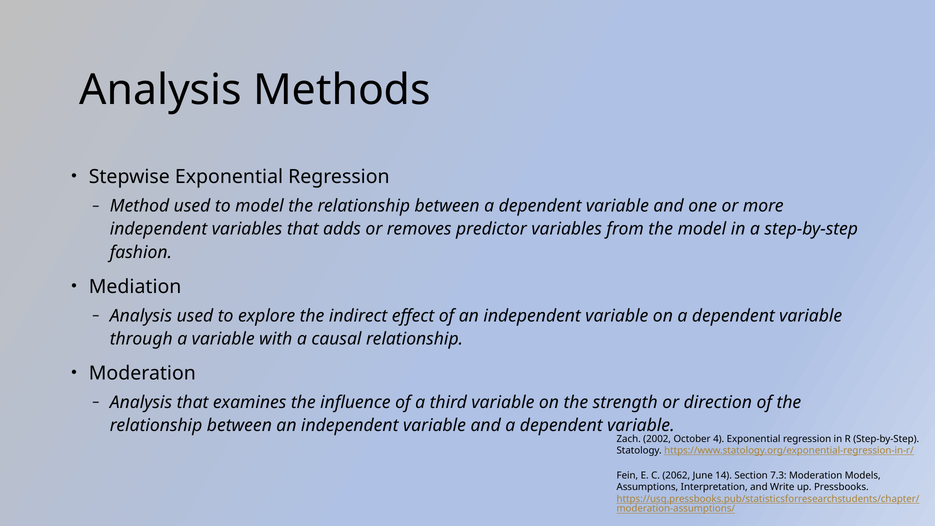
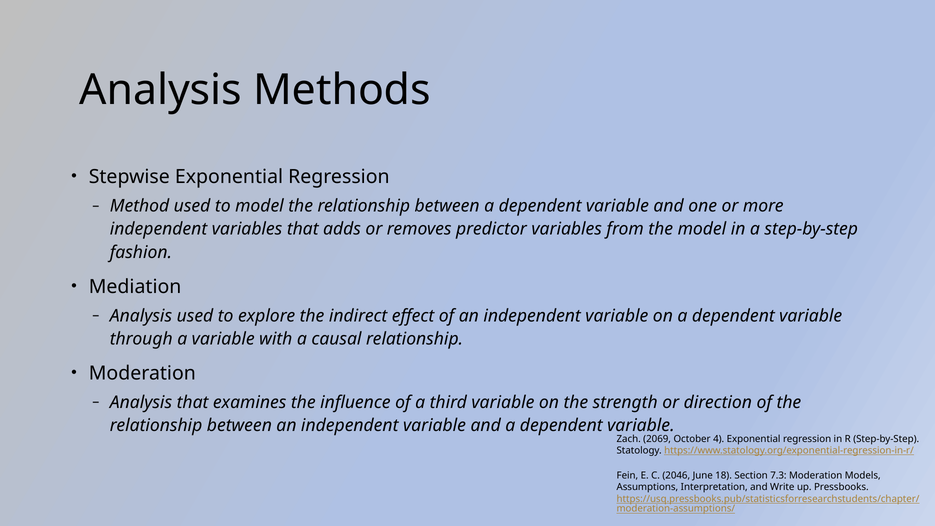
2002: 2002 -> 2069
2062: 2062 -> 2046
14: 14 -> 18
